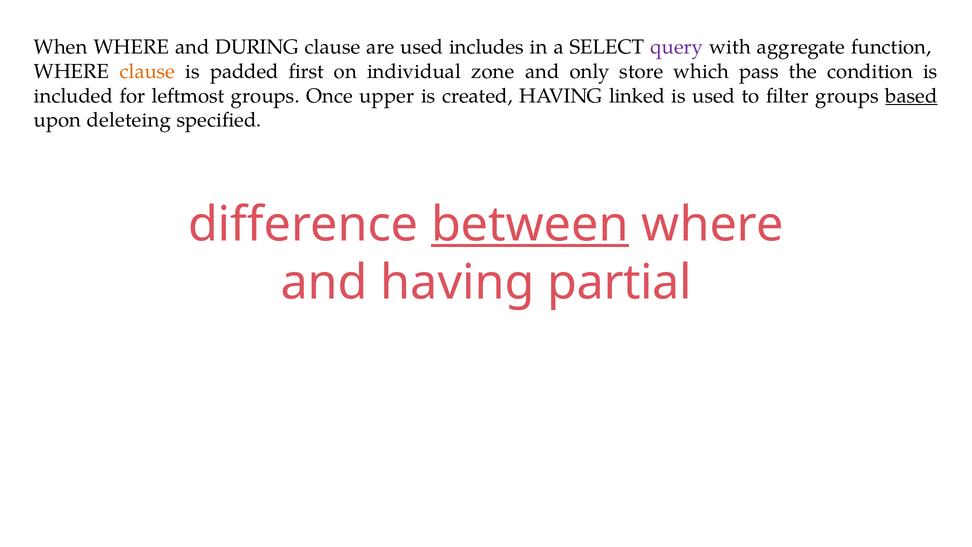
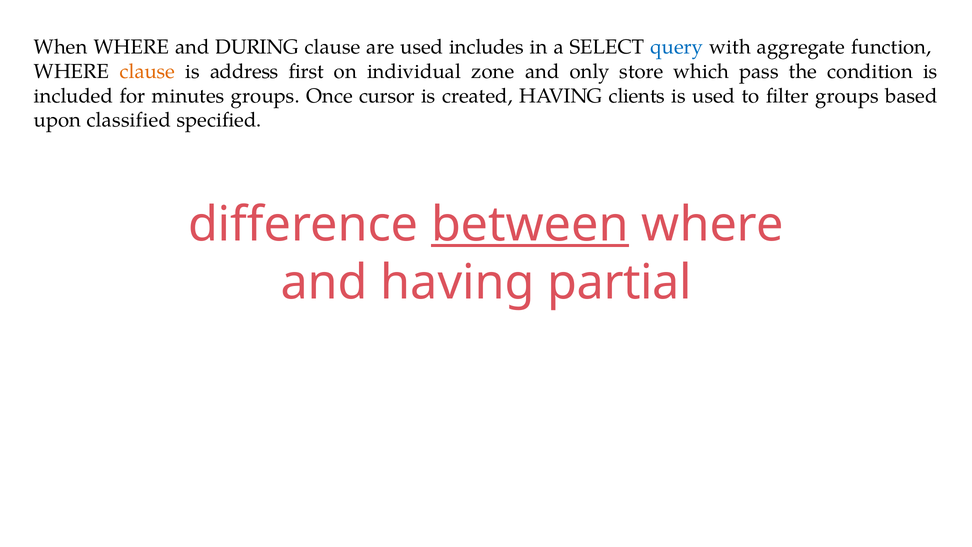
query colour: purple -> blue
padded: padded -> address
leftmost: leftmost -> minutes
upper: upper -> cursor
linked: linked -> clients
based underline: present -> none
deleteing: deleteing -> classified
